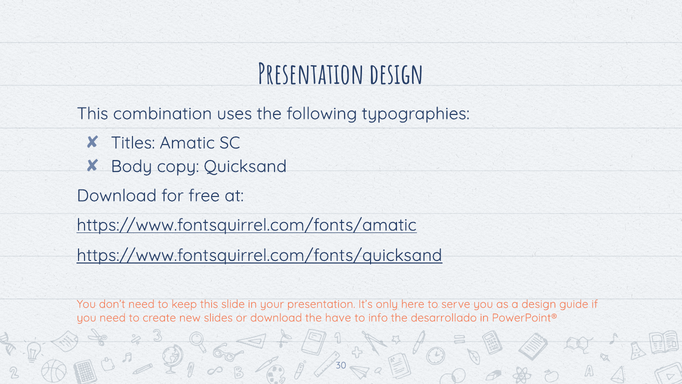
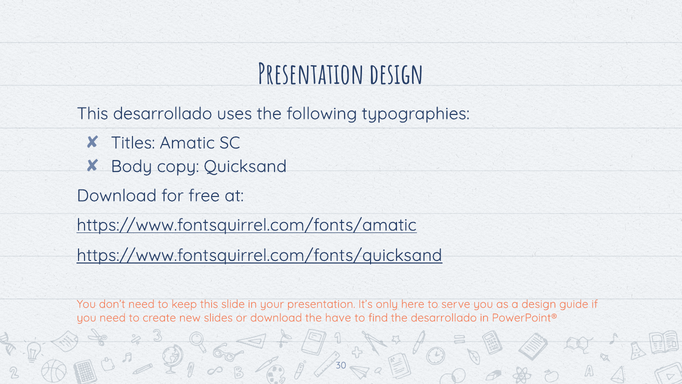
This combination: combination -> desarrollado
info: info -> find
